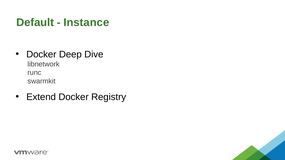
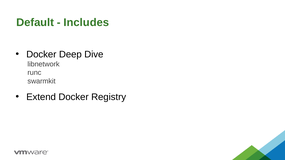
Instance: Instance -> Includes
